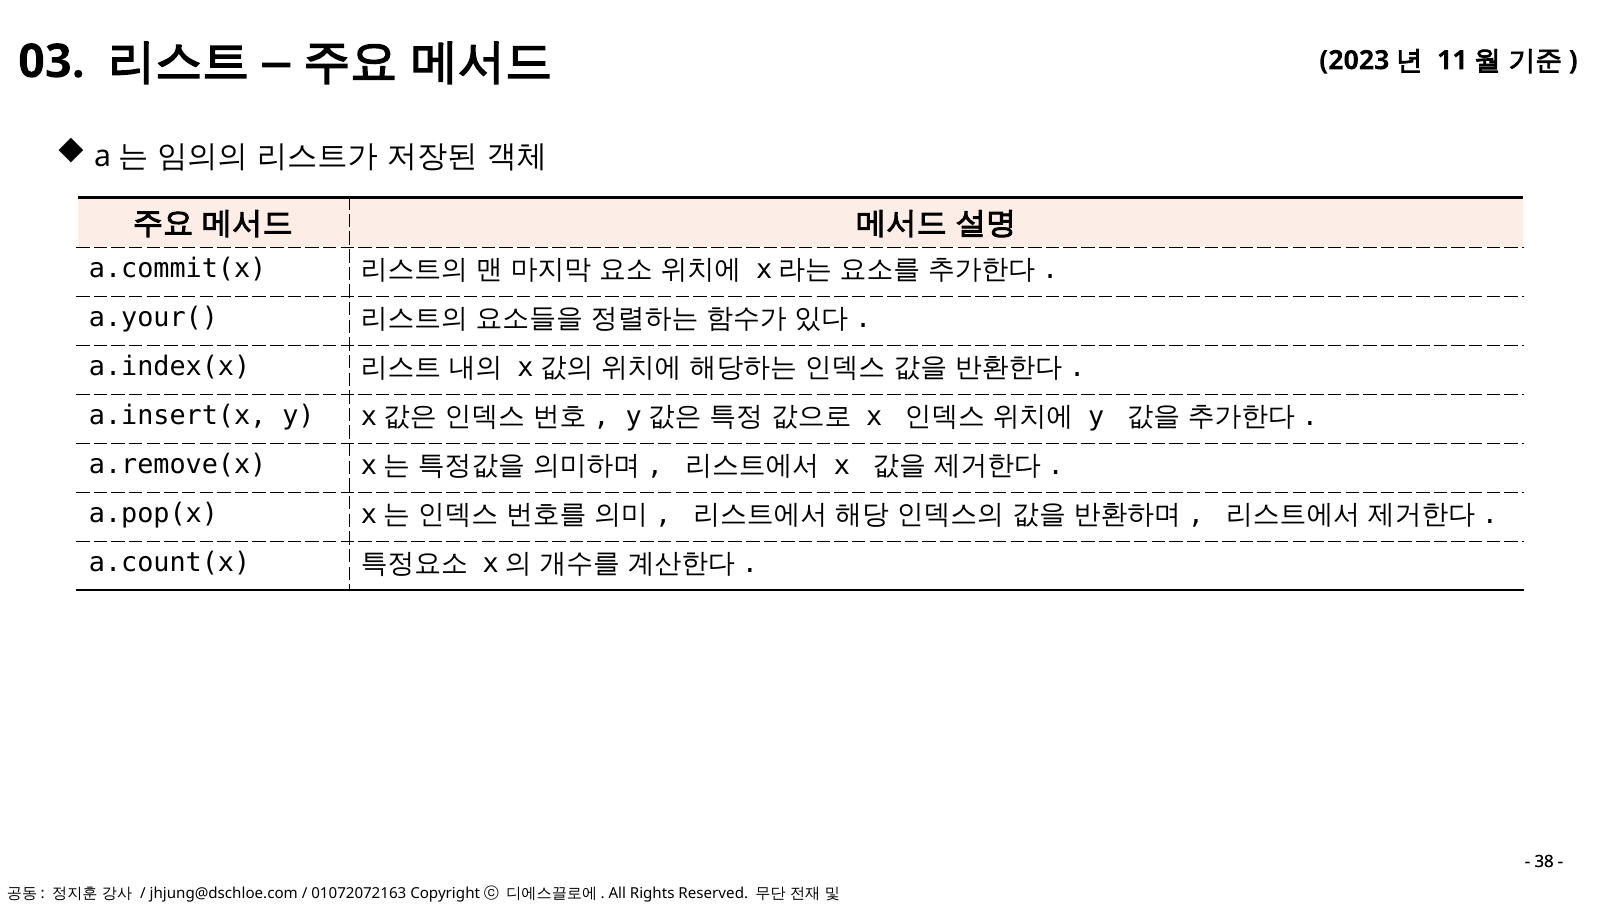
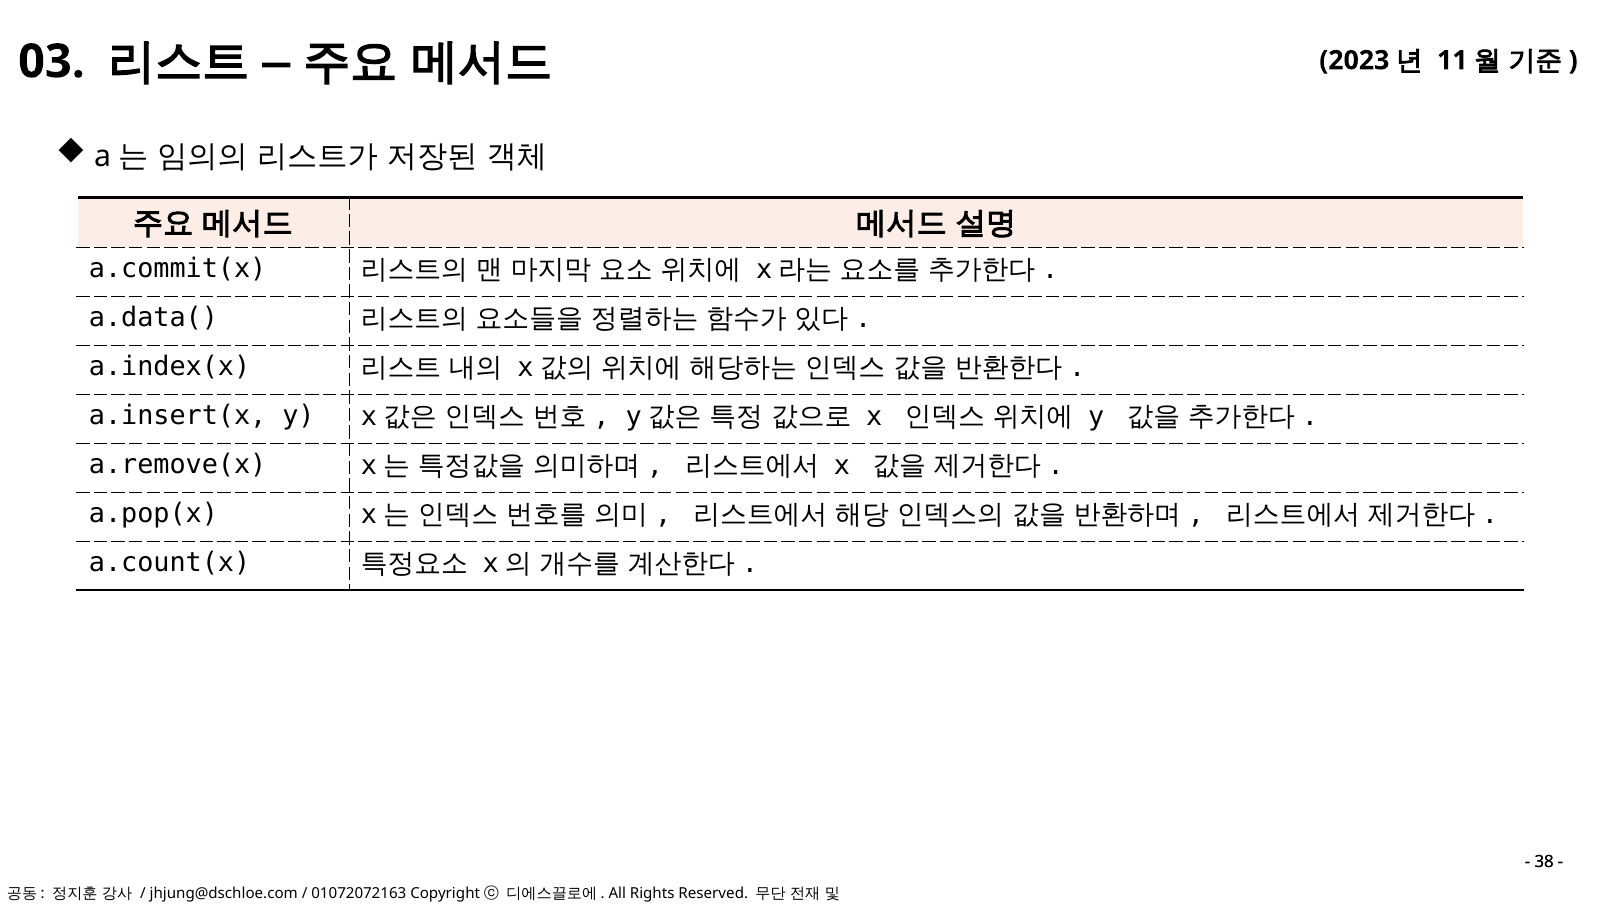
a.your(: a.your( -> a.data(
